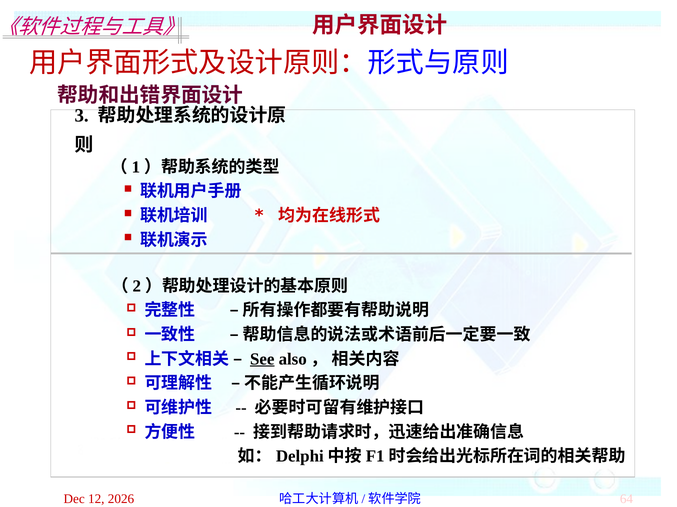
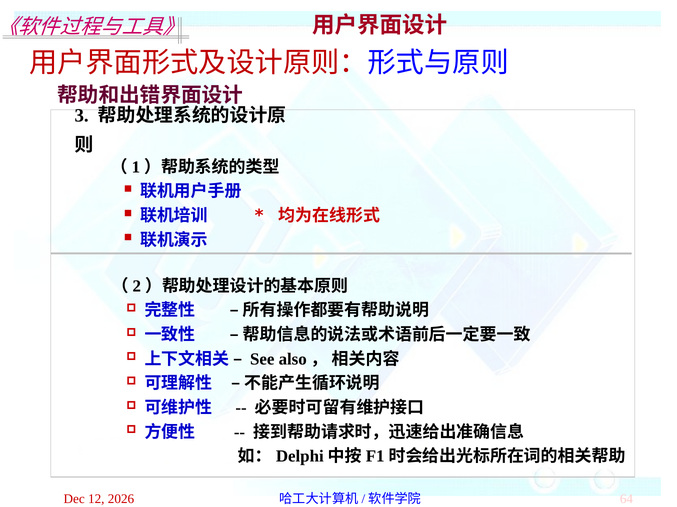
See underline: present -> none
